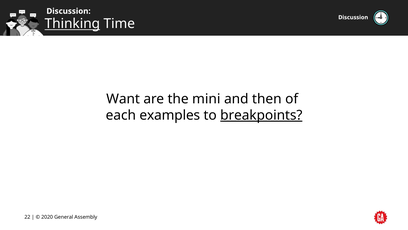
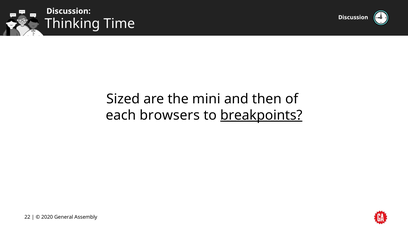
Thinking underline: present -> none
Want: Want -> Sized
examples: examples -> browsers
